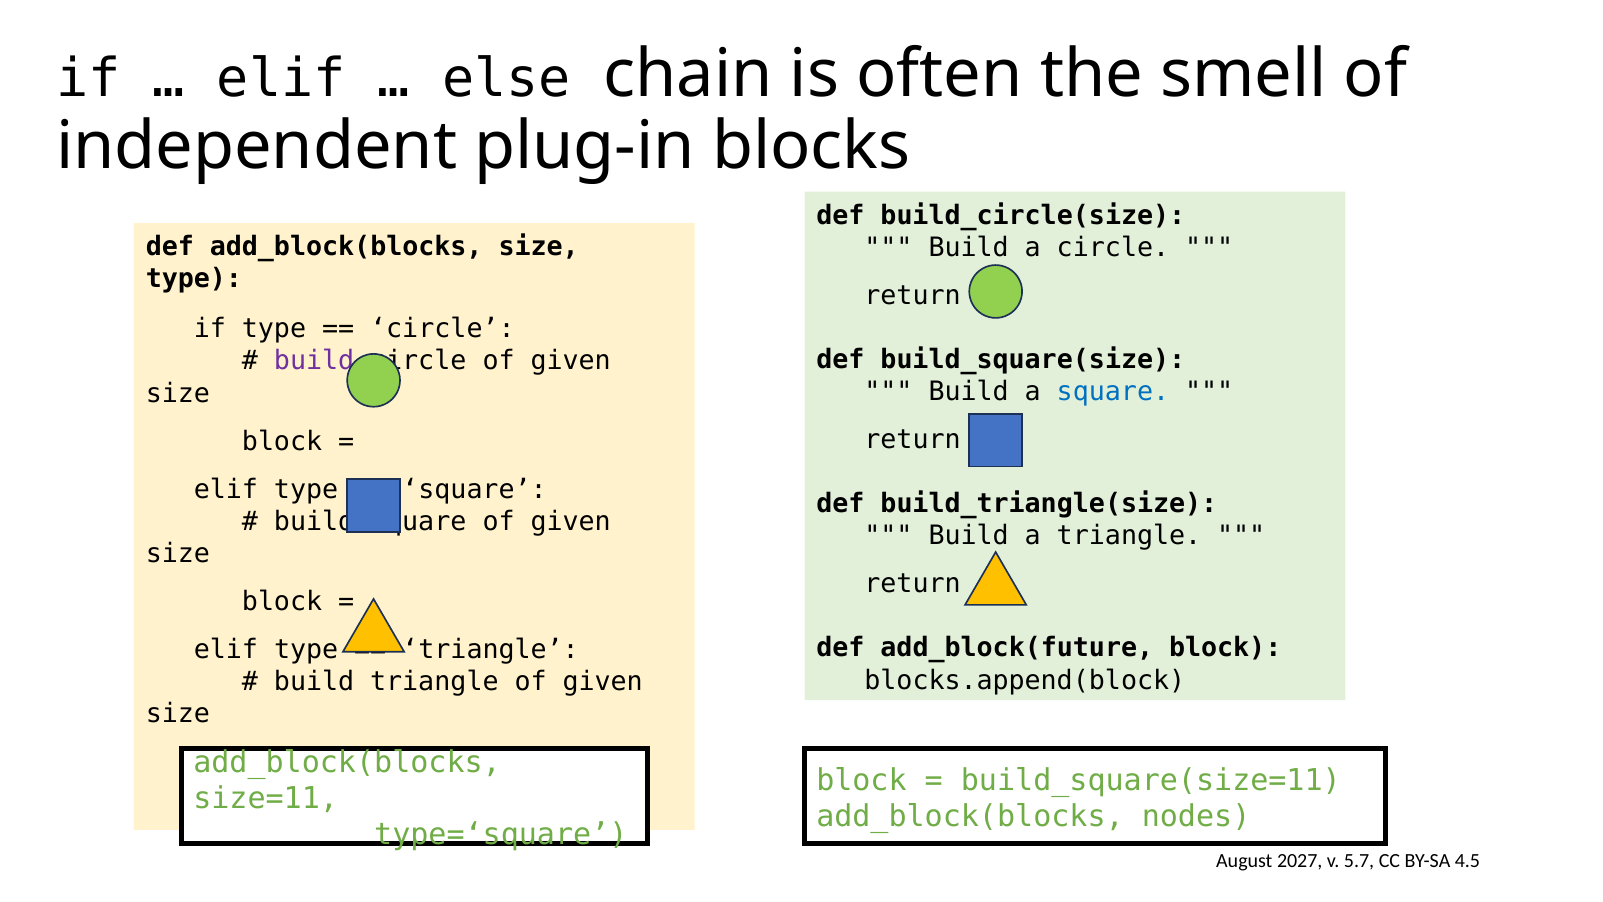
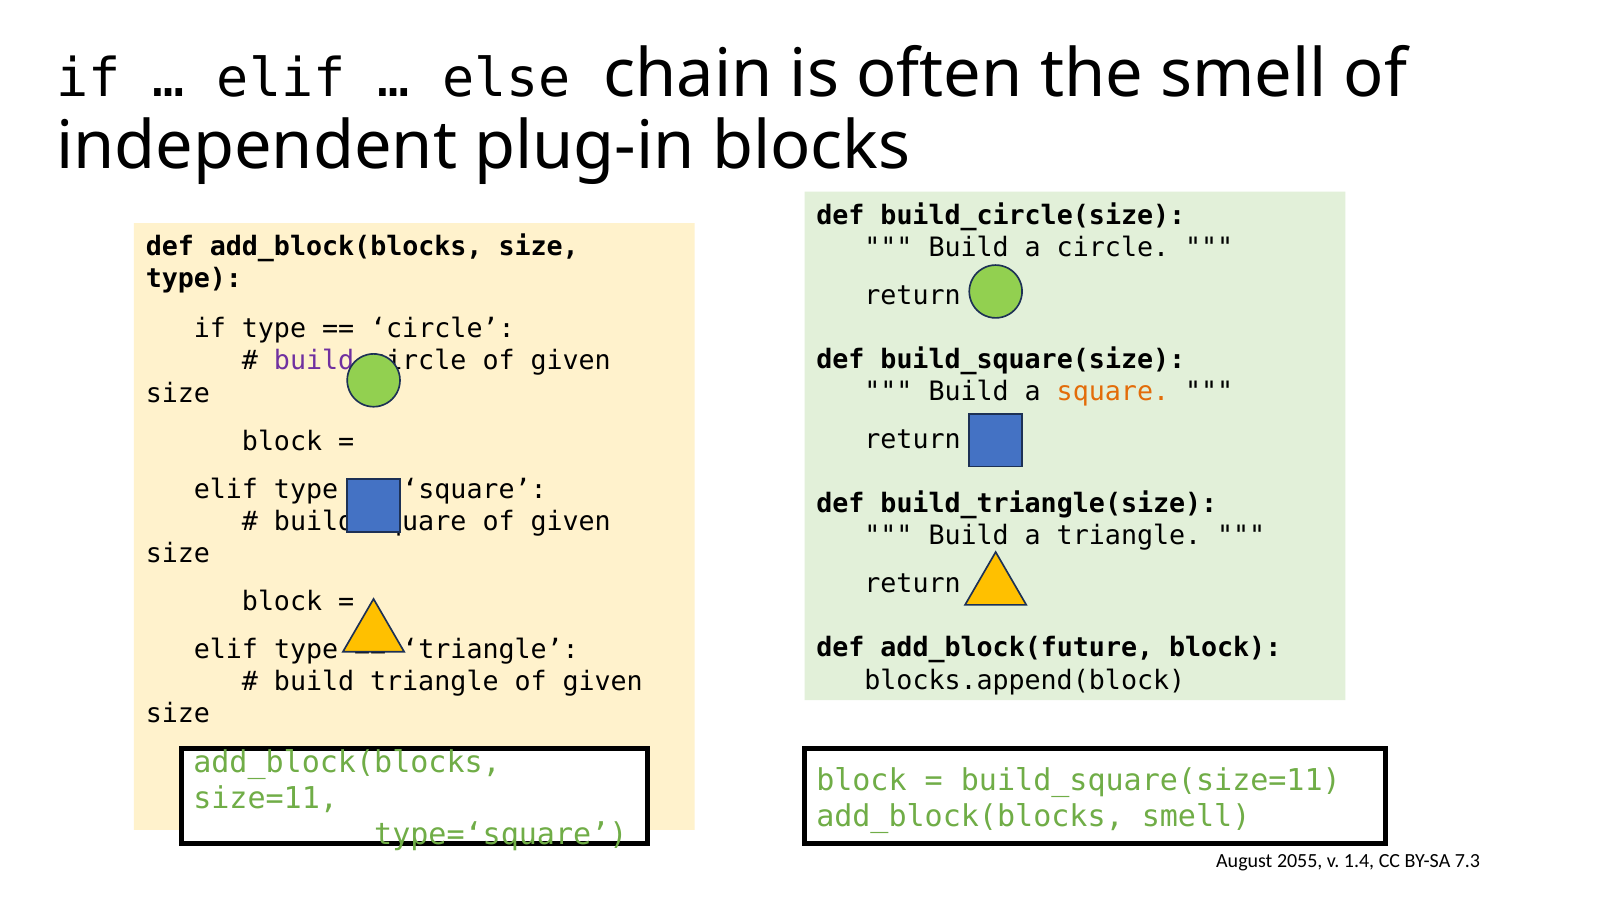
square at (1113, 392) colour: blue -> orange
add_block(blocks nodes: nodes -> smell
2027: 2027 -> 2055
5.7: 5.7 -> 1.4
4.5: 4.5 -> 7.3
